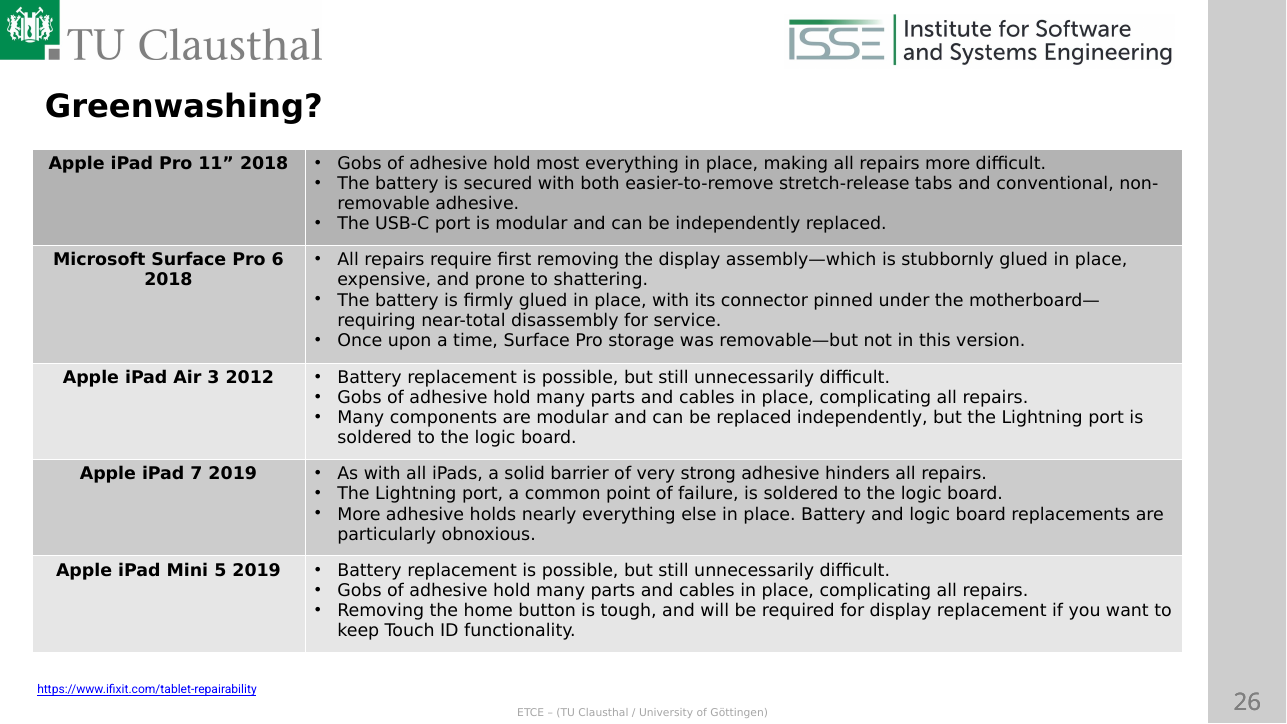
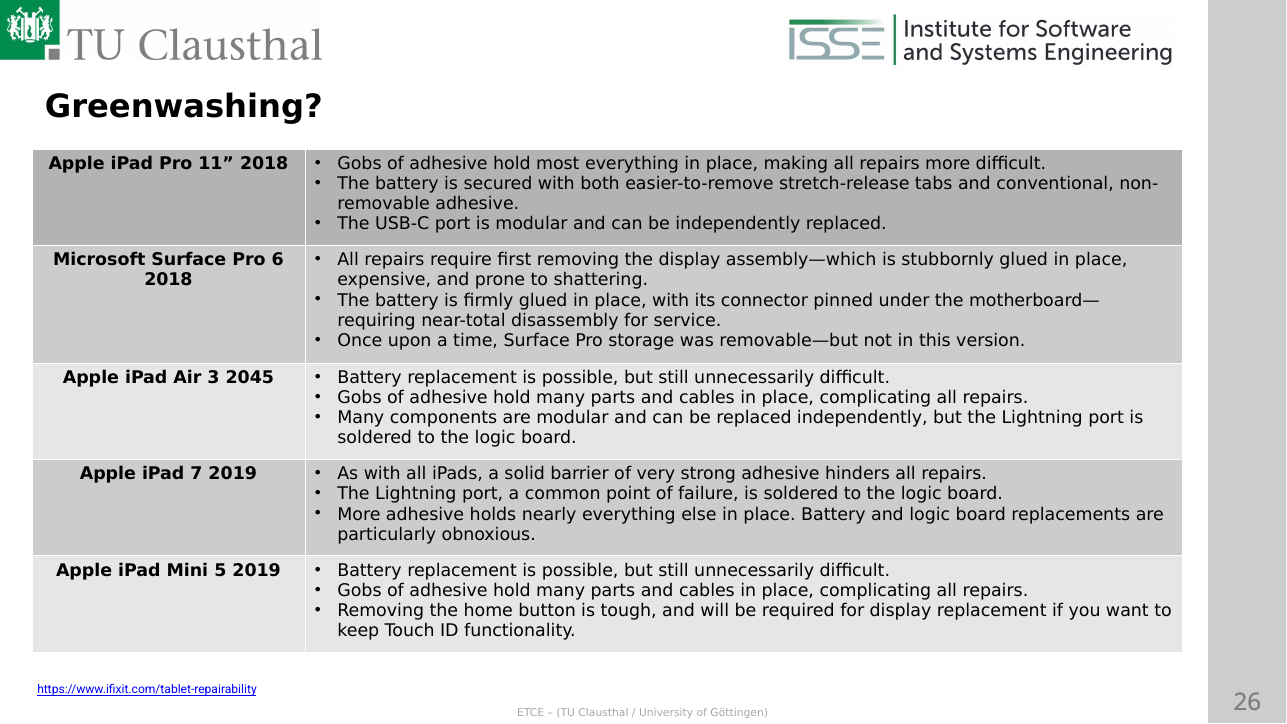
2012: 2012 -> 2045
